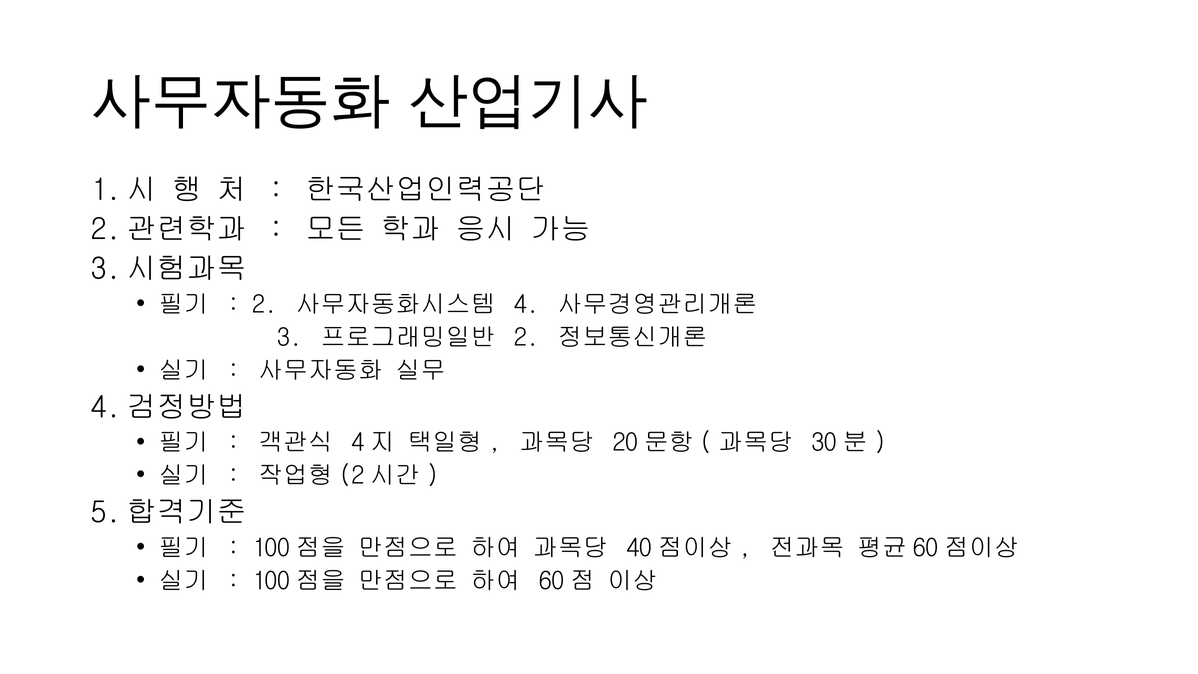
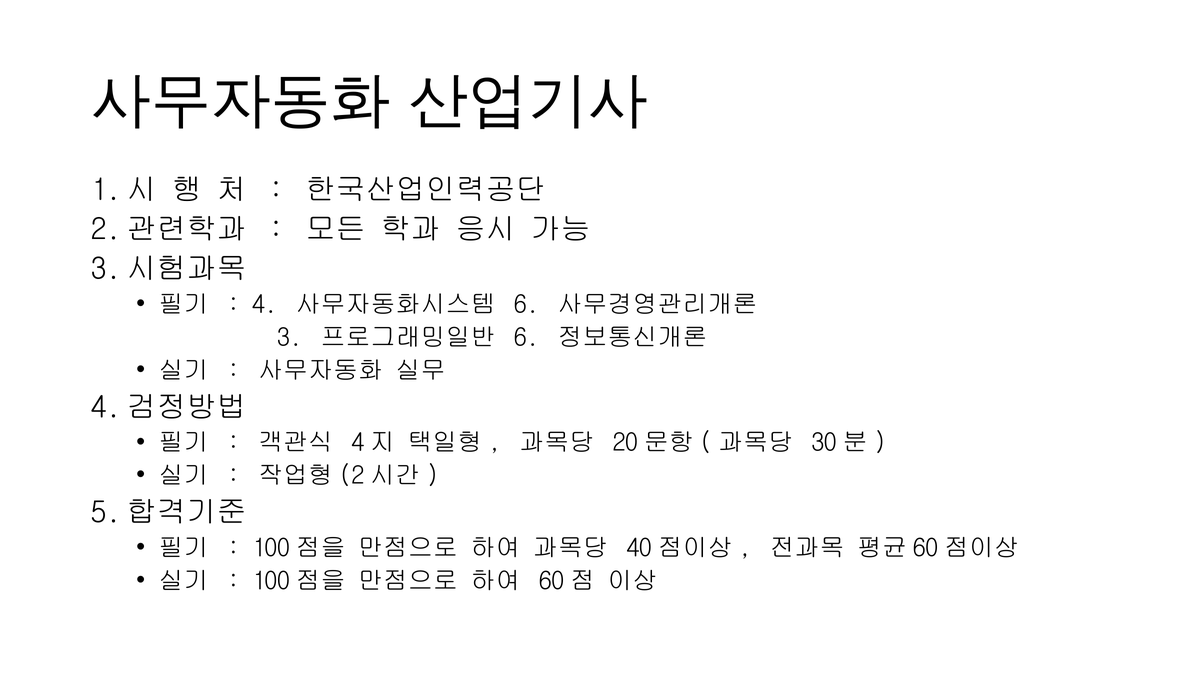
2 at (265, 304): 2 -> 4
4 at (526, 304): 4 -> 6
2 at (526, 337): 2 -> 6
